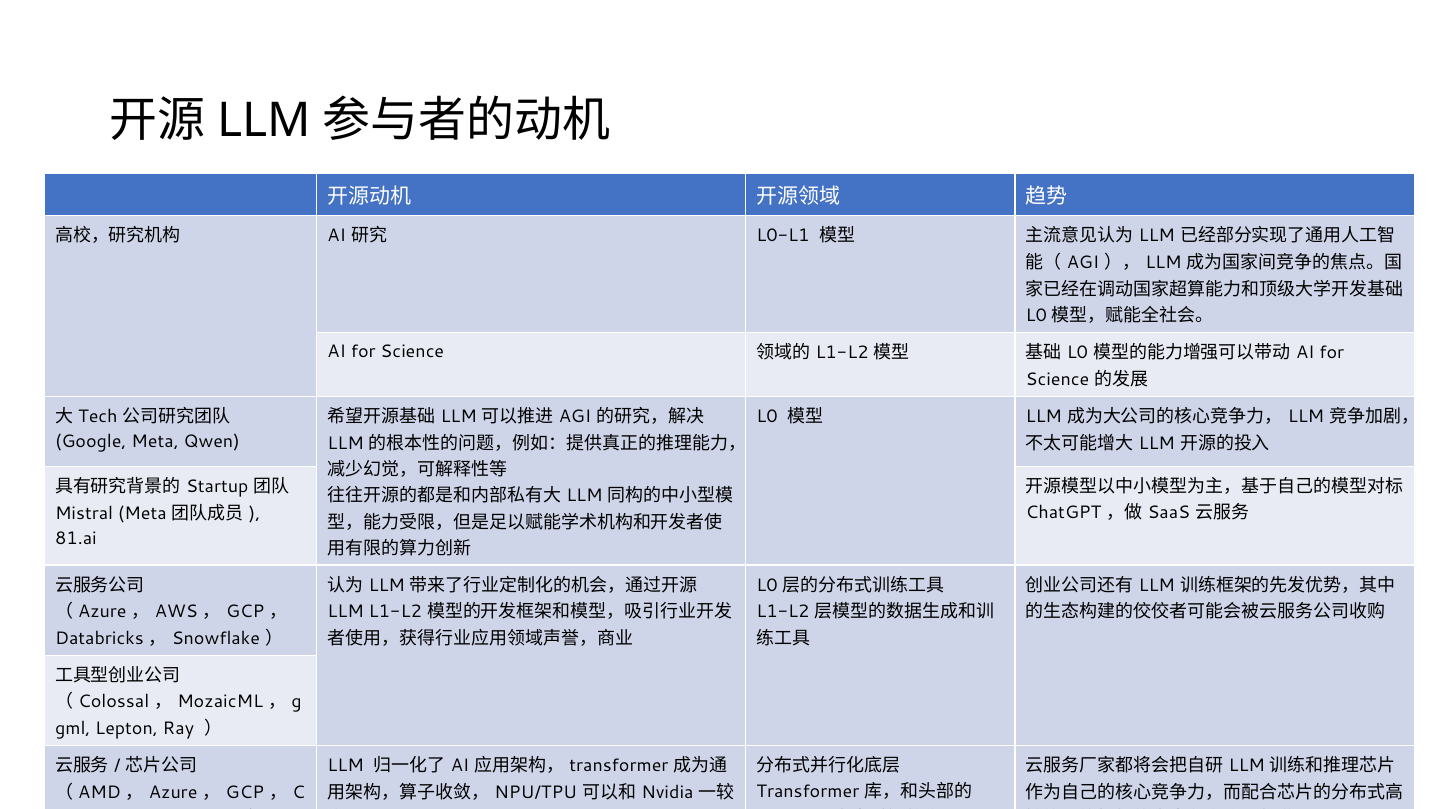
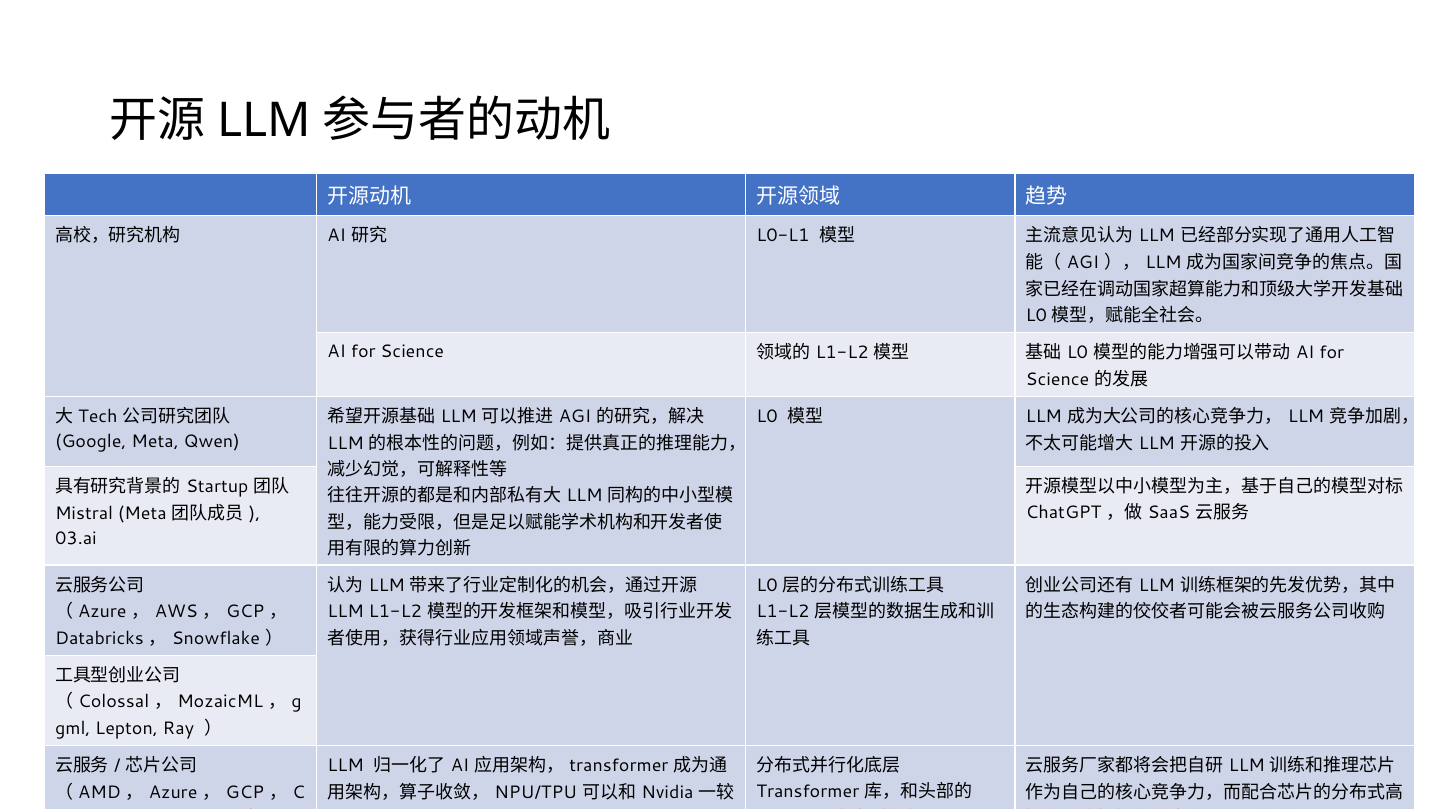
81.ai: 81.ai -> 03.ai
